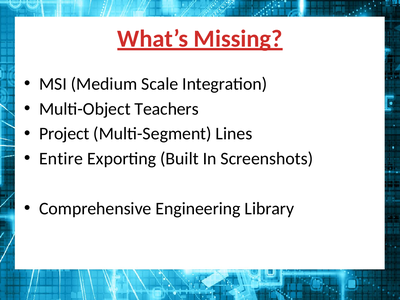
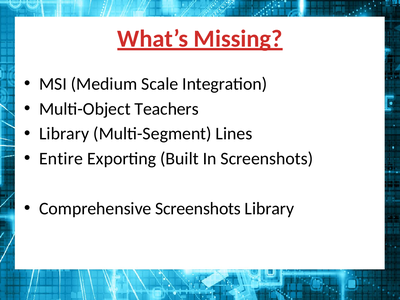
Project at (64, 134): Project -> Library
Comprehensive Engineering: Engineering -> Screenshots
